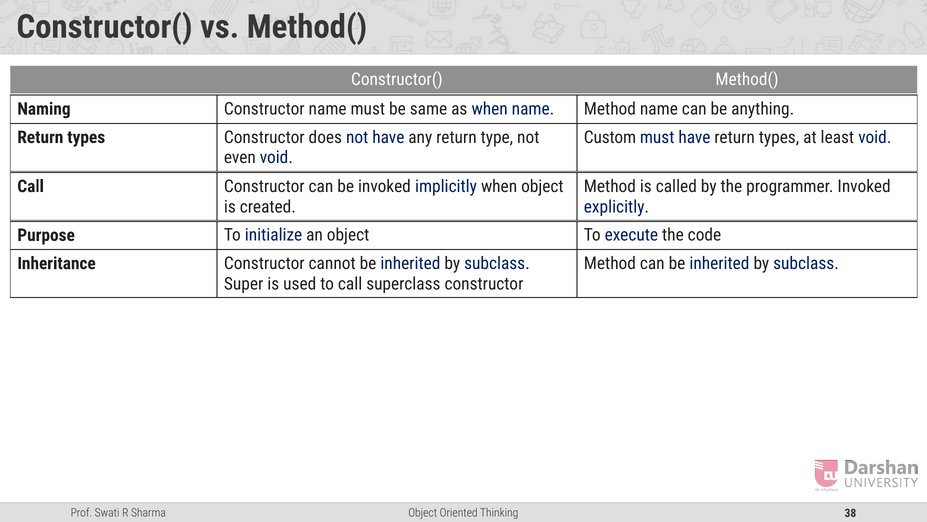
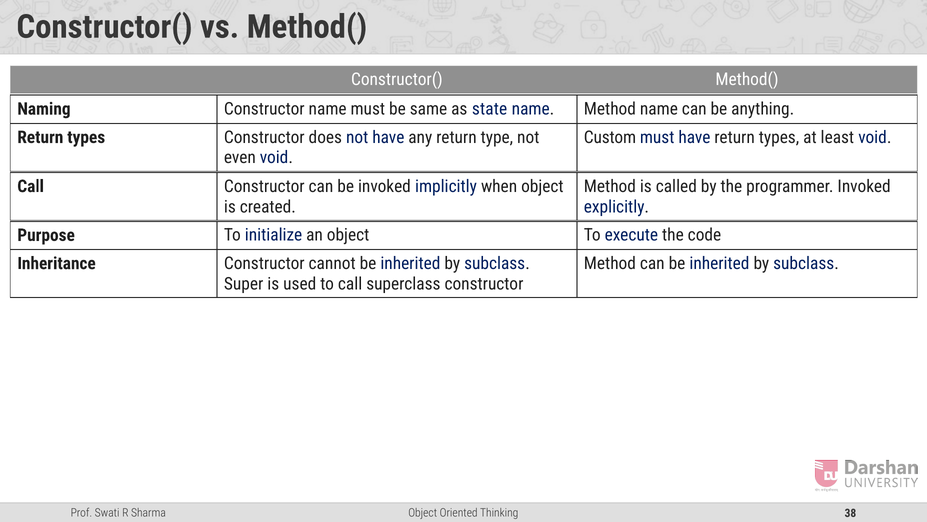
as when: when -> state
